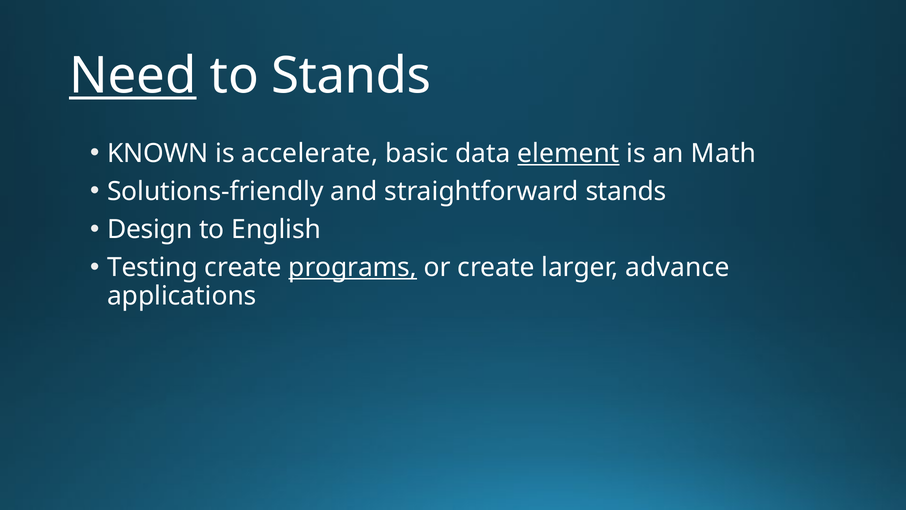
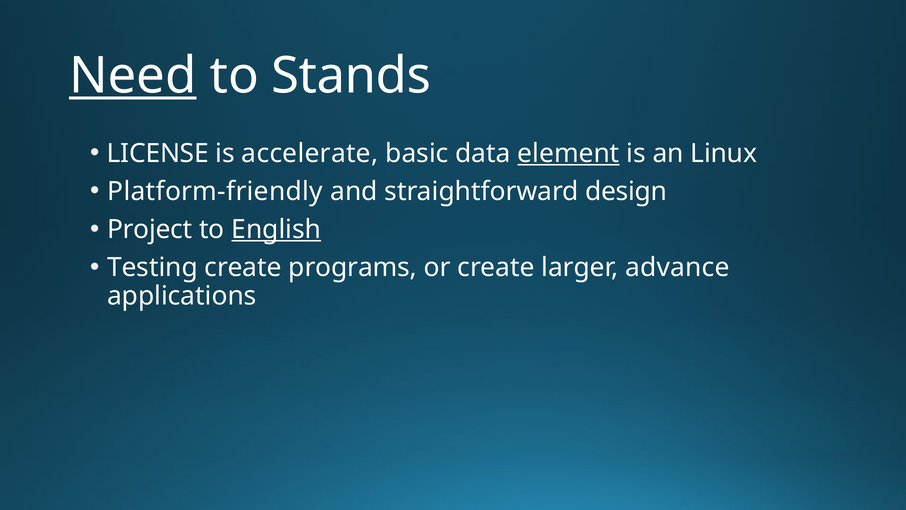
KNOWN: KNOWN -> LICENSE
Math: Math -> Linux
Solutions-friendly: Solutions-friendly -> Platform-friendly
straightforward stands: stands -> design
Design: Design -> Project
English underline: none -> present
programs underline: present -> none
